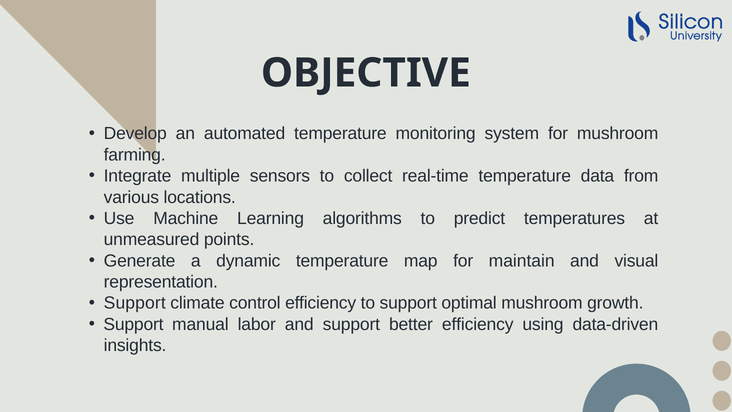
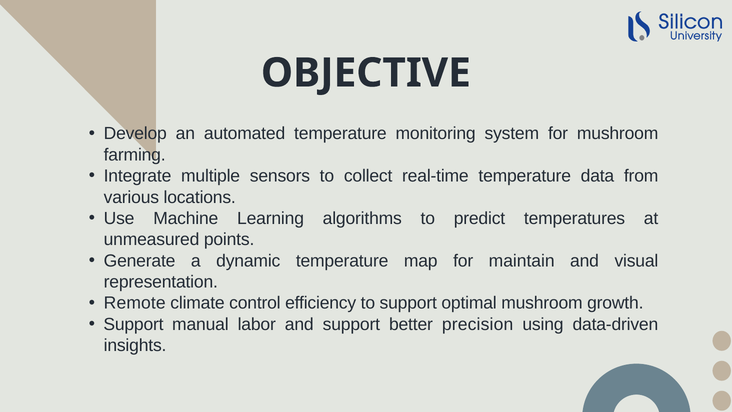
Support at (135, 303): Support -> Remote
better efficiency: efficiency -> precision
